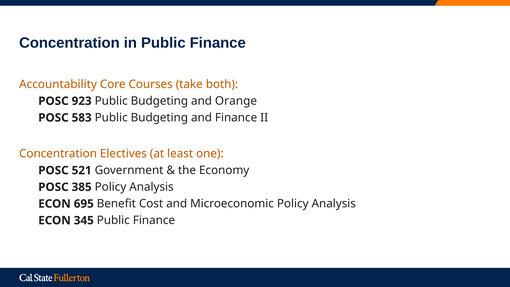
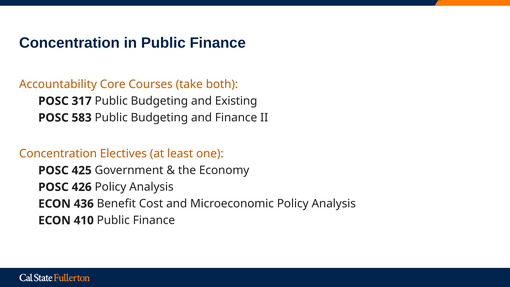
923: 923 -> 317
Orange: Orange -> Existing
521: 521 -> 425
385: 385 -> 426
695: 695 -> 436
345: 345 -> 410
